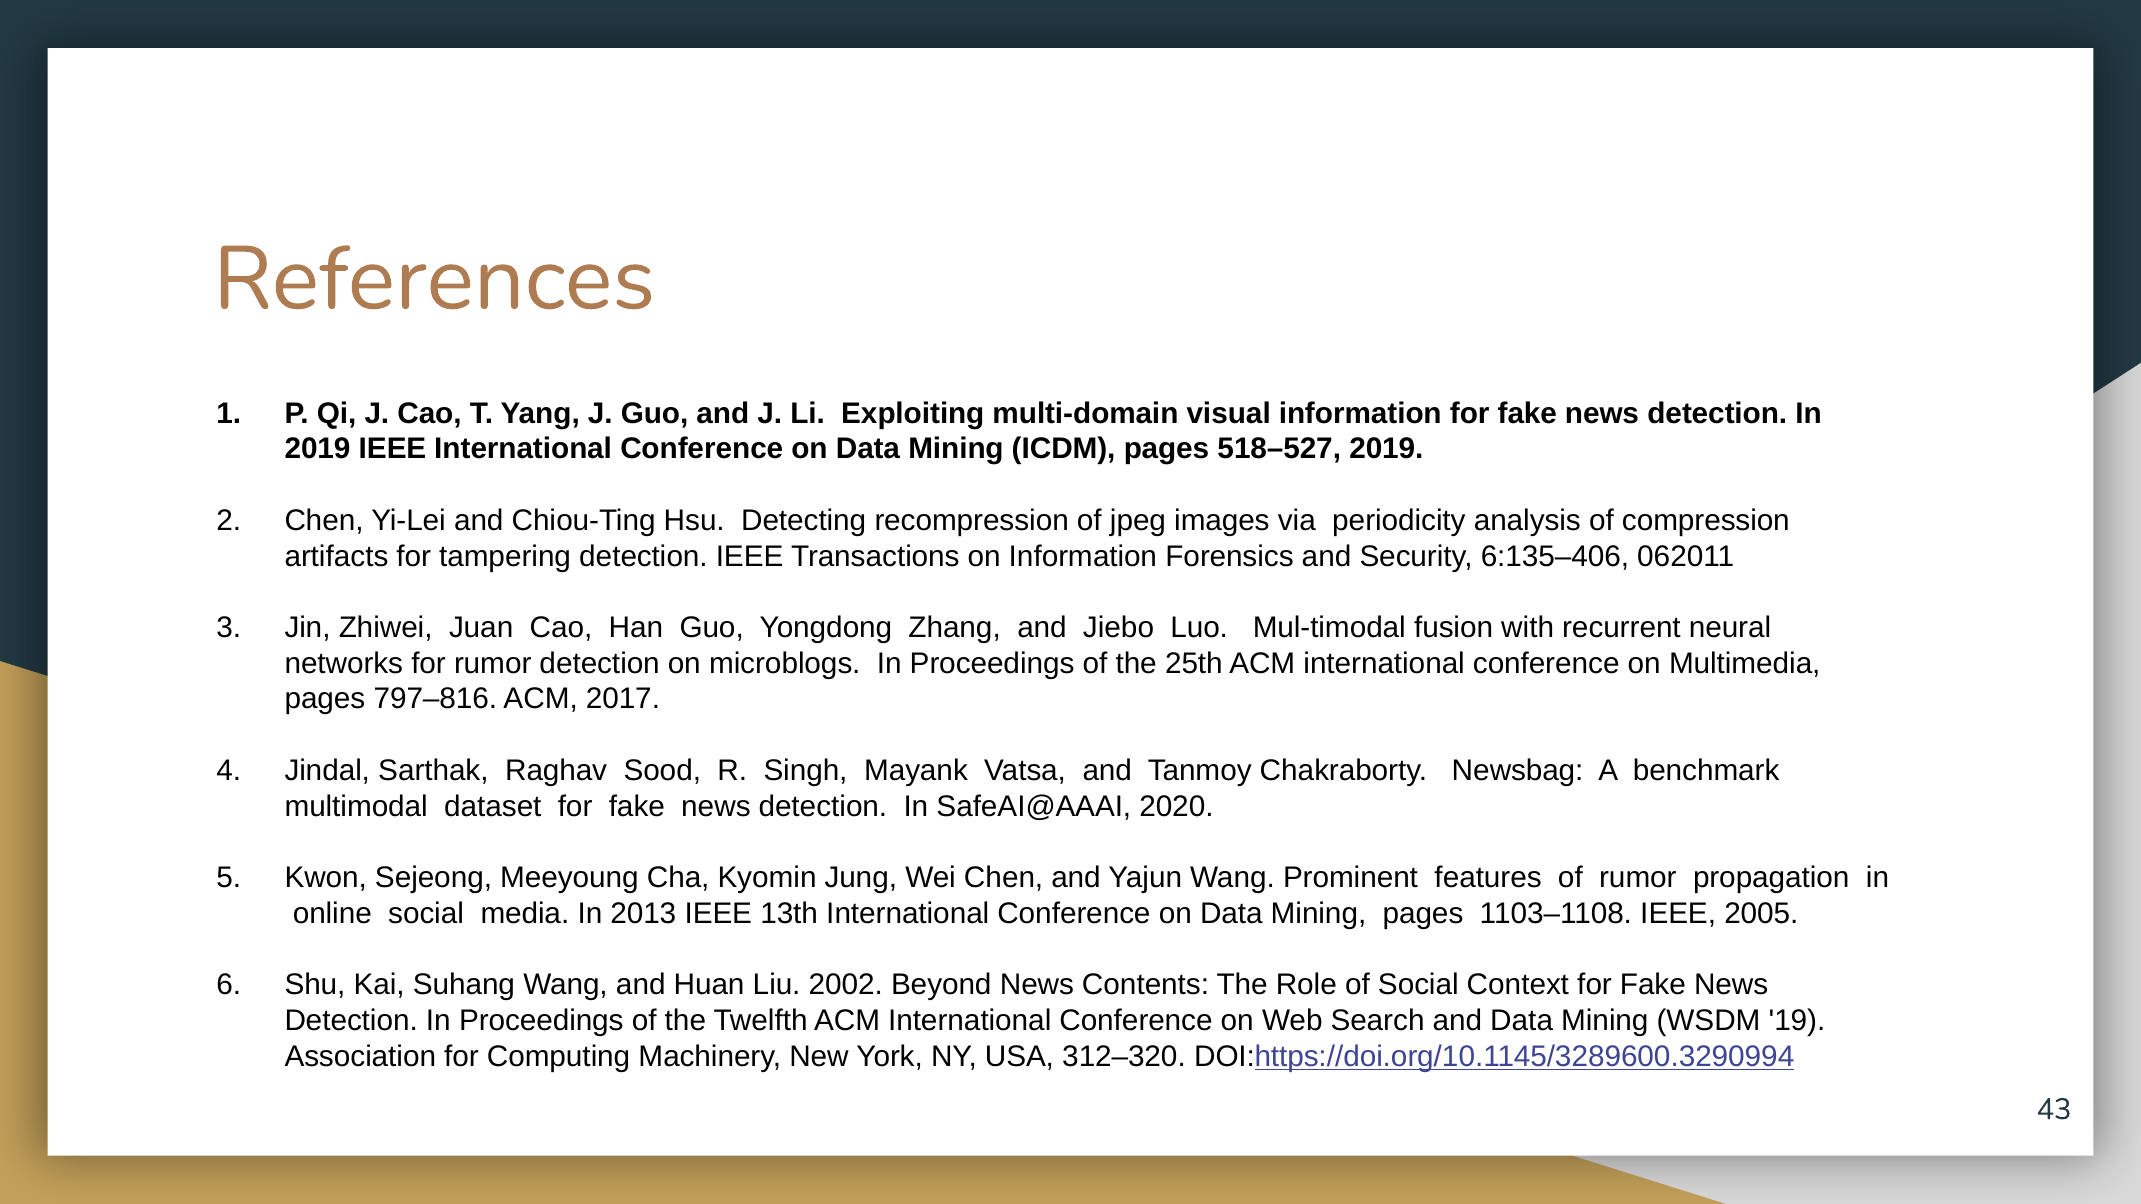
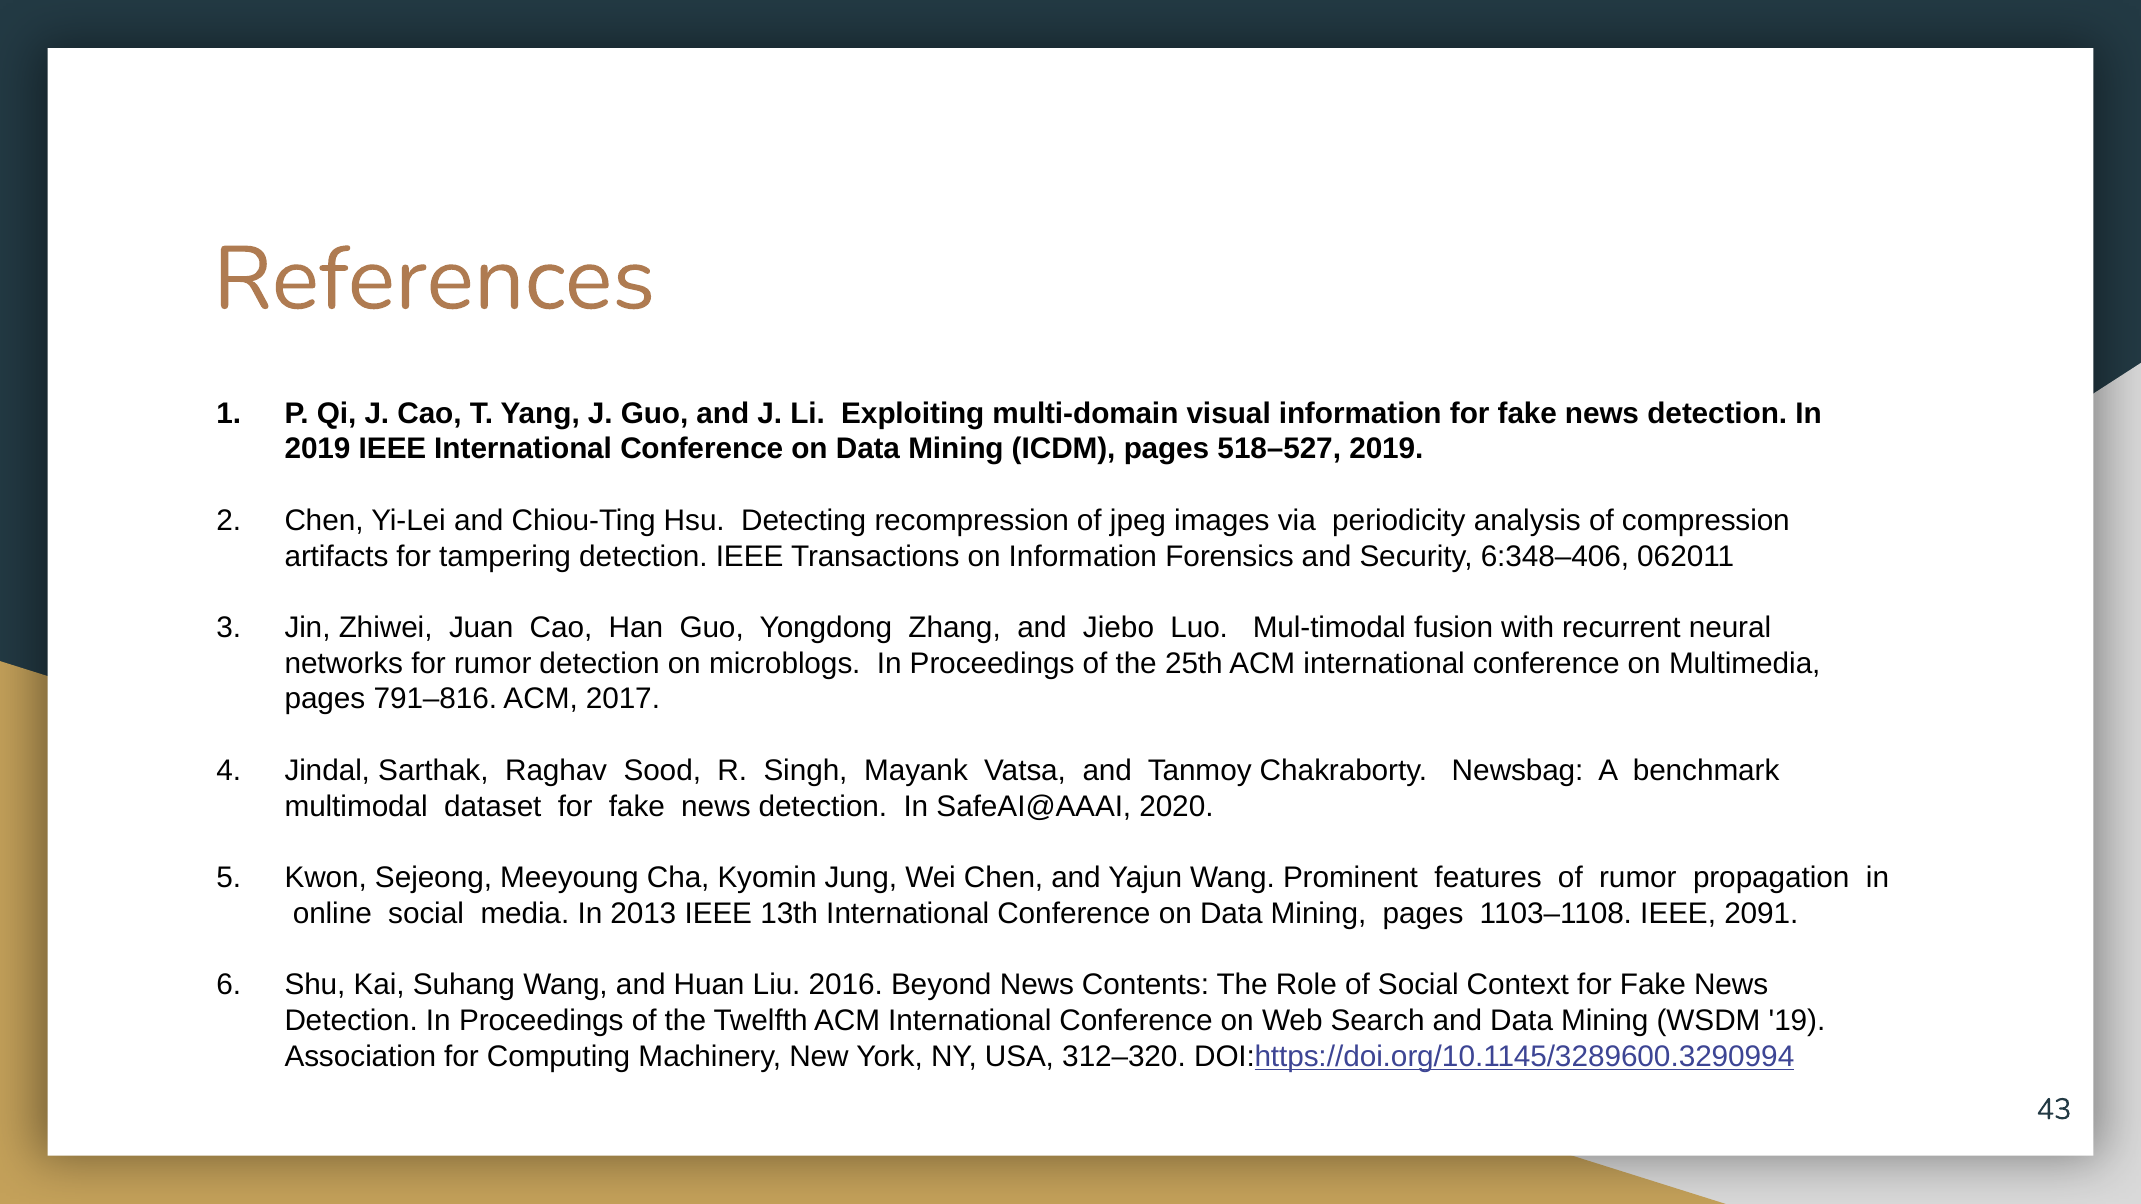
6:135–406: 6:135–406 -> 6:348–406
797–816: 797–816 -> 791–816
2005: 2005 -> 2091
2002: 2002 -> 2016
